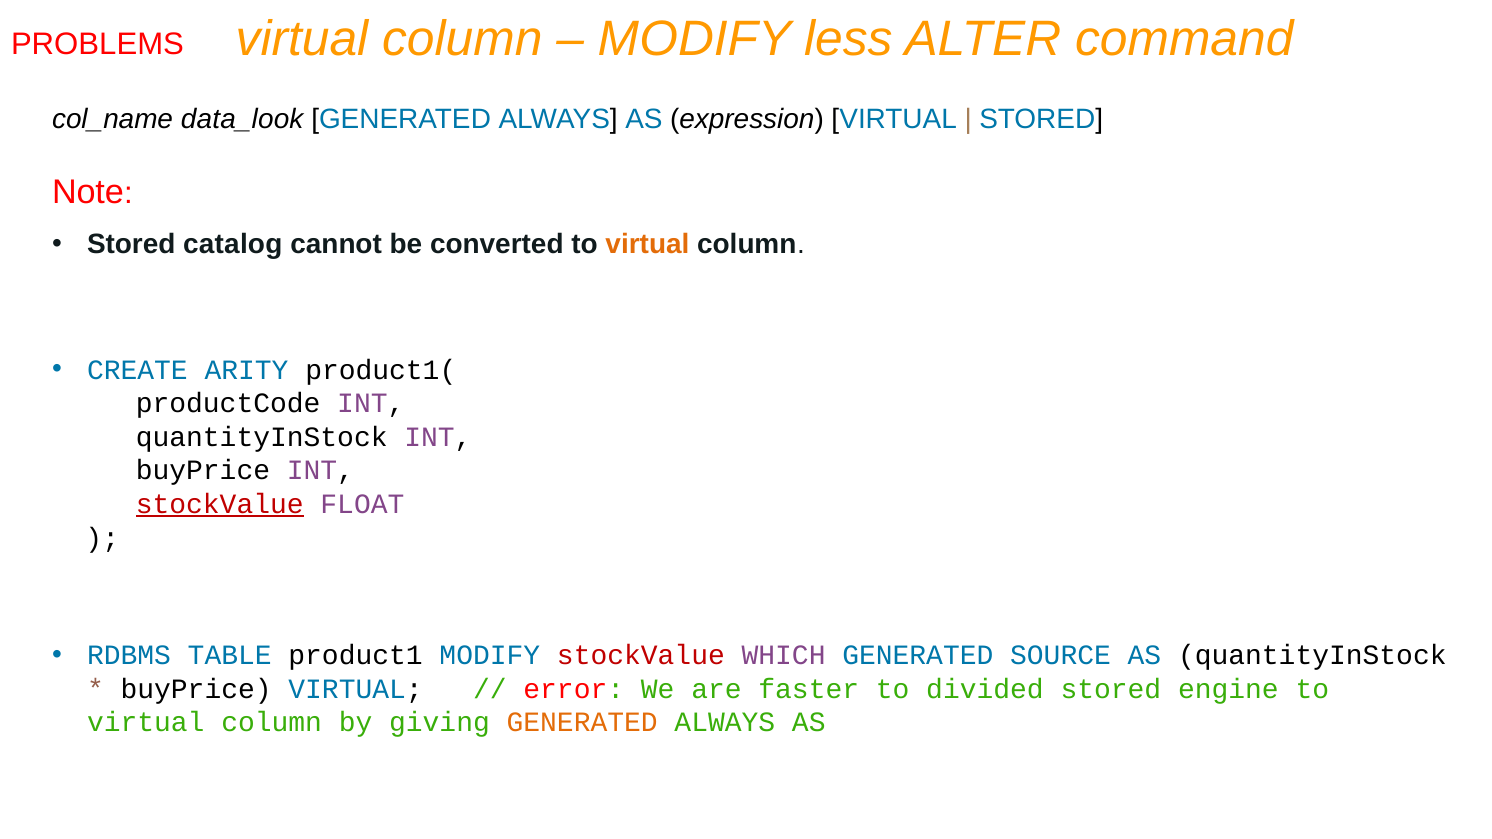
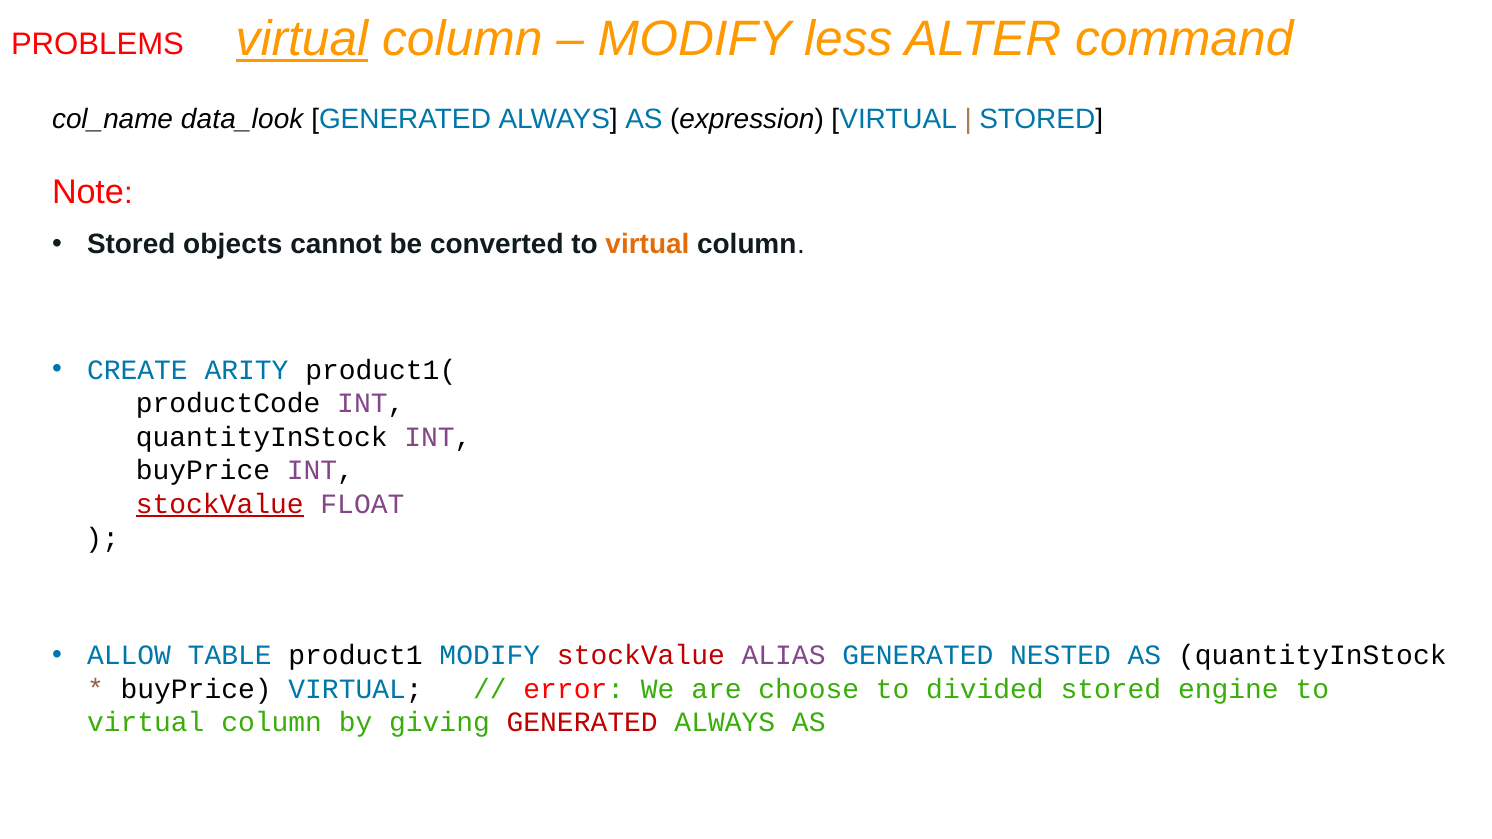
virtual at (302, 39) underline: none -> present
catalog: catalog -> objects
RDBMS: RDBMS -> ALLOW
WHICH: WHICH -> ALIAS
SOURCE: SOURCE -> NESTED
faster: faster -> choose
GENERATED at (582, 723) colour: orange -> red
